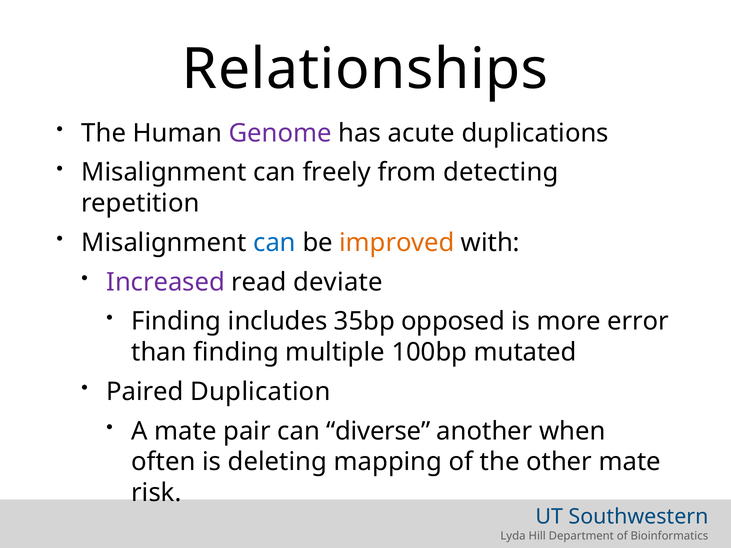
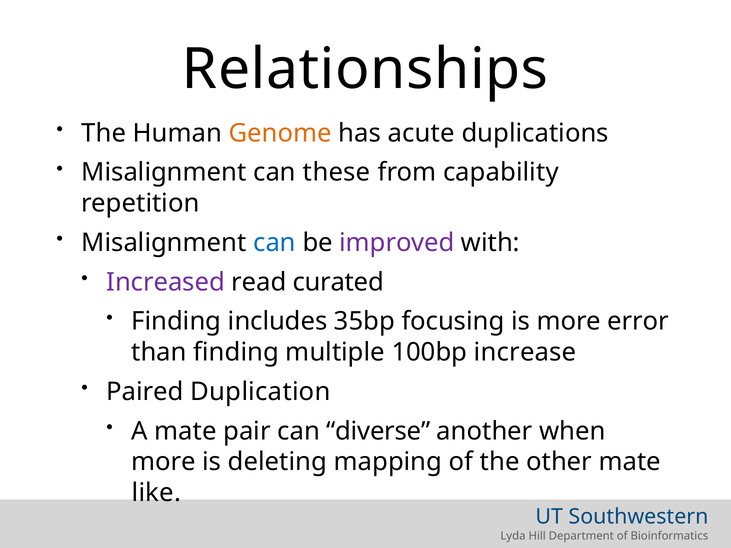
Genome colour: purple -> orange
freely: freely -> these
detecting: detecting -> capability
improved colour: orange -> purple
deviate: deviate -> curated
opposed: opposed -> focusing
mutated: mutated -> increase
often at (163, 462): often -> more
risk: risk -> like
